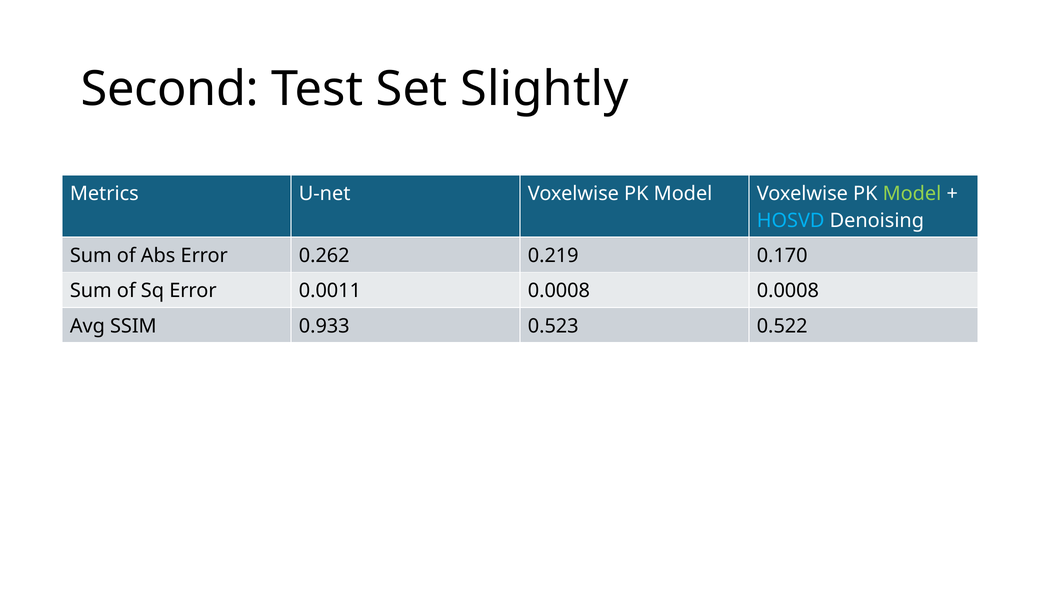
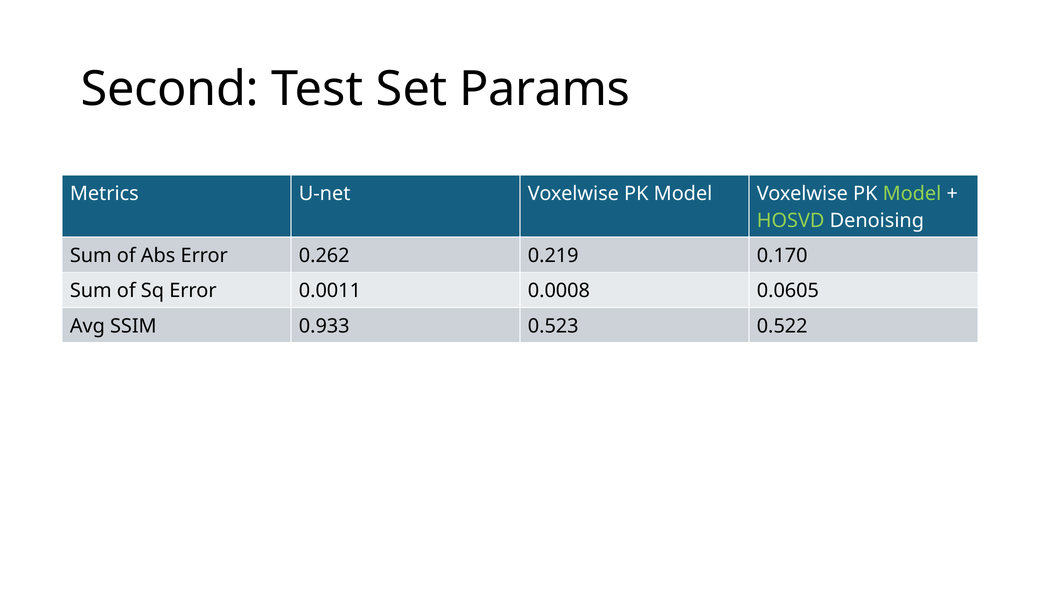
Slightly: Slightly -> Params
HOSVD colour: light blue -> light green
0.0008 0.0008: 0.0008 -> 0.0605
